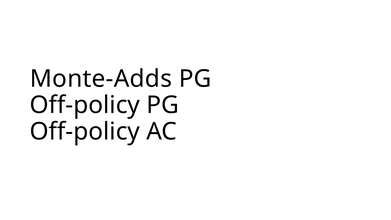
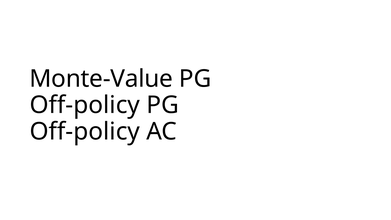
Monte-Adds: Monte-Adds -> Monte-Value
